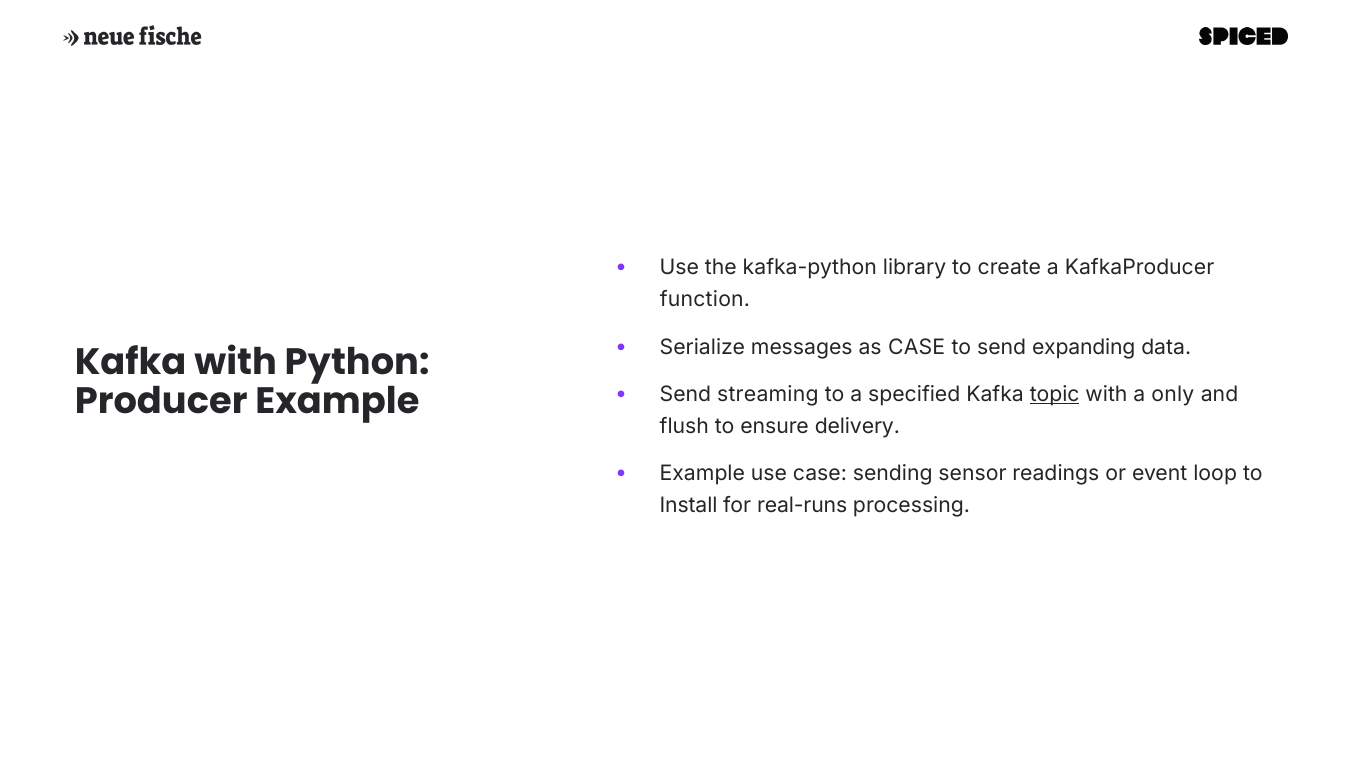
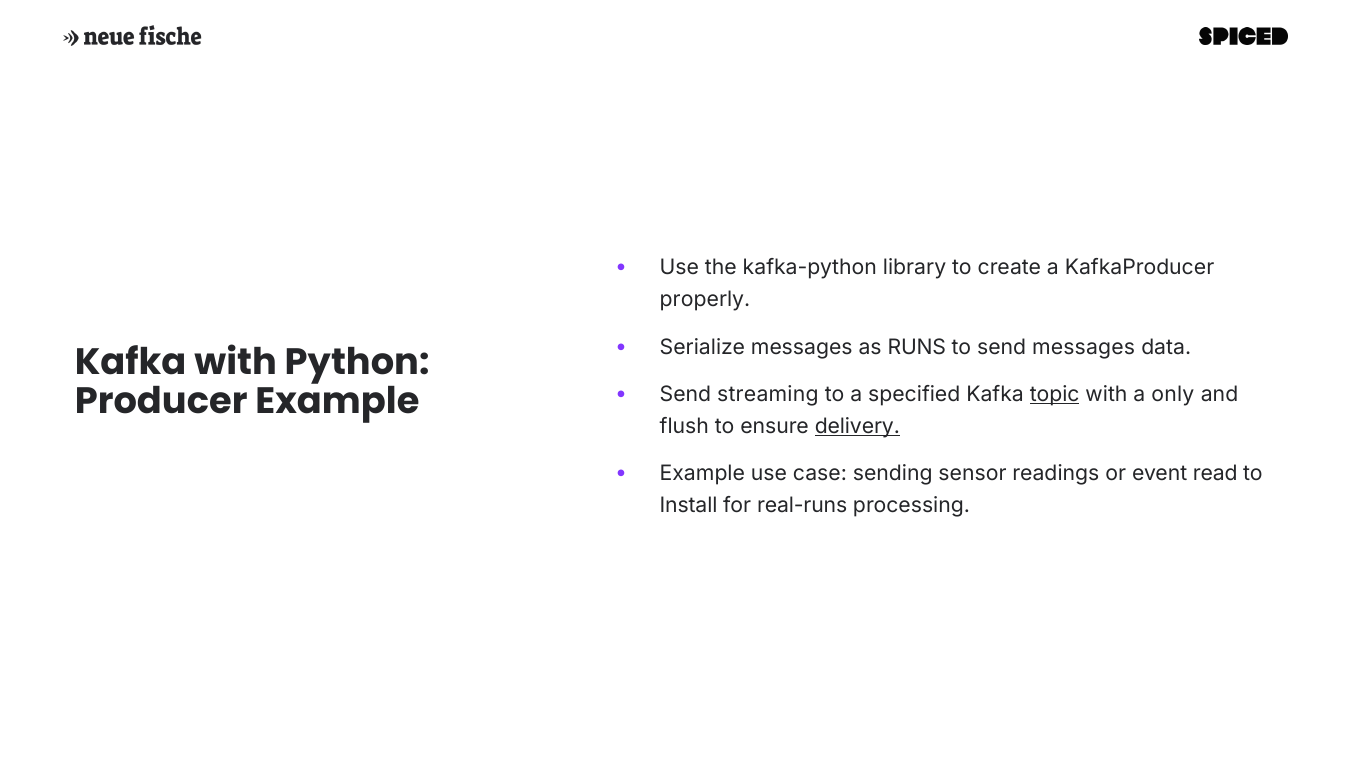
function: function -> properly
as CASE: CASE -> RUNS
send expanding: expanding -> messages
delivery underline: none -> present
loop: loop -> read
